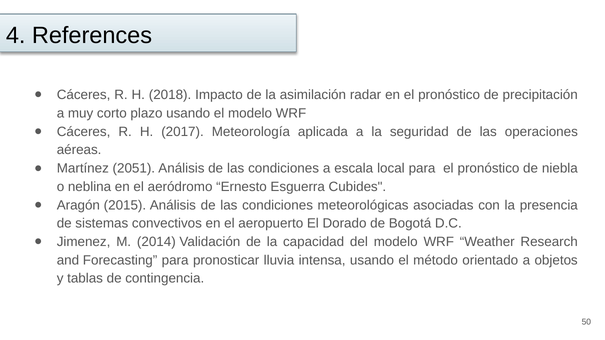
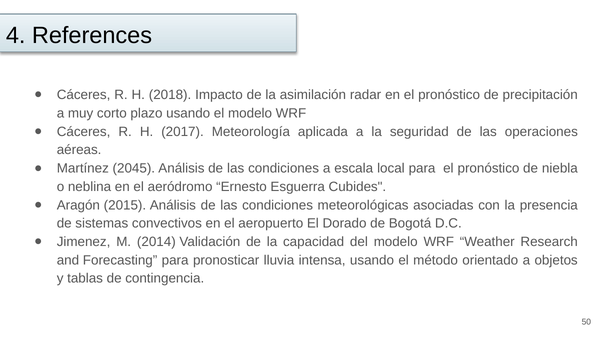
2051: 2051 -> 2045
